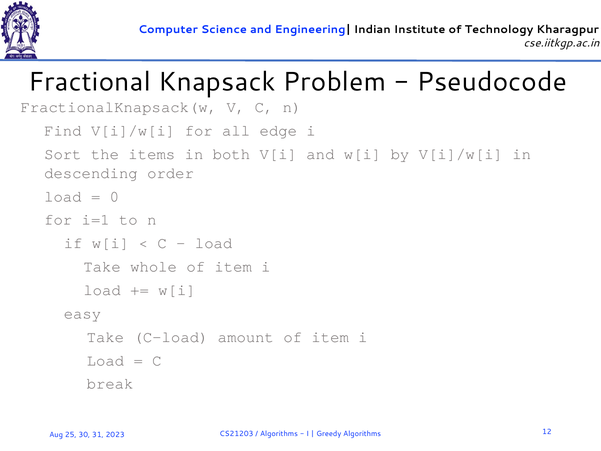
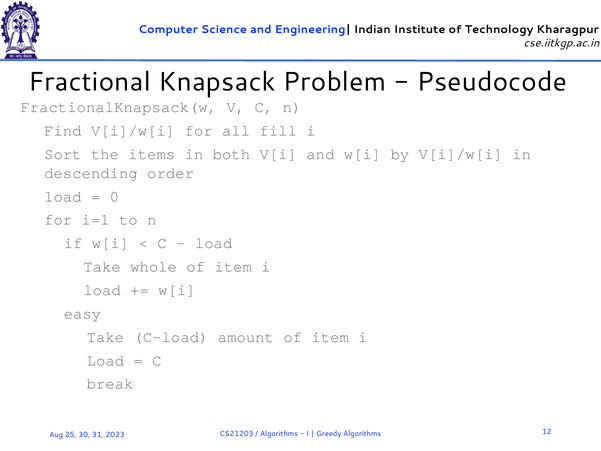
edge: edge -> fill
